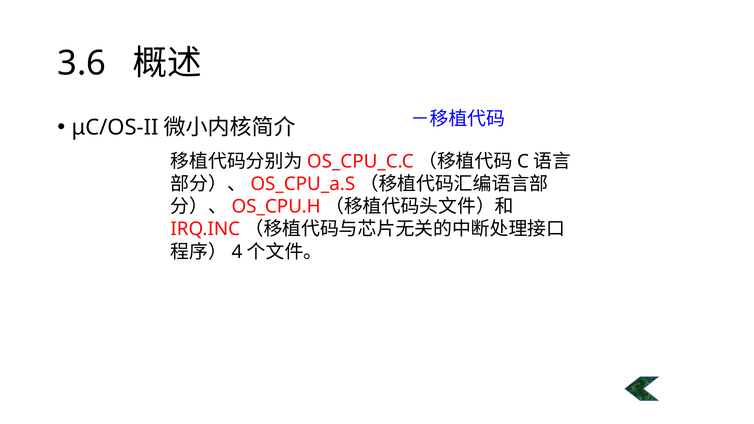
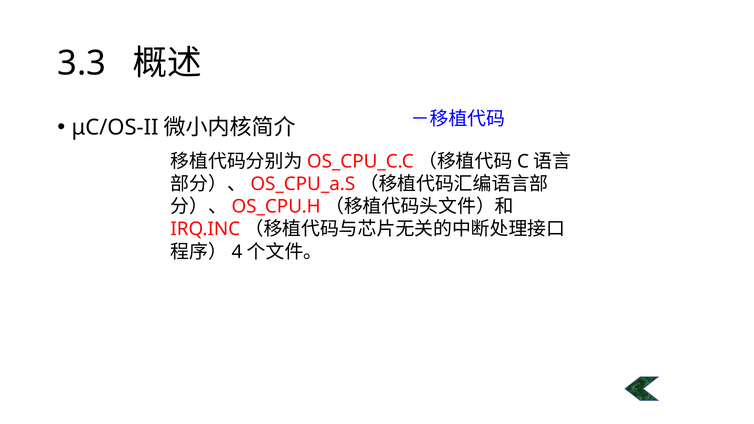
3.6: 3.6 -> 3.3
